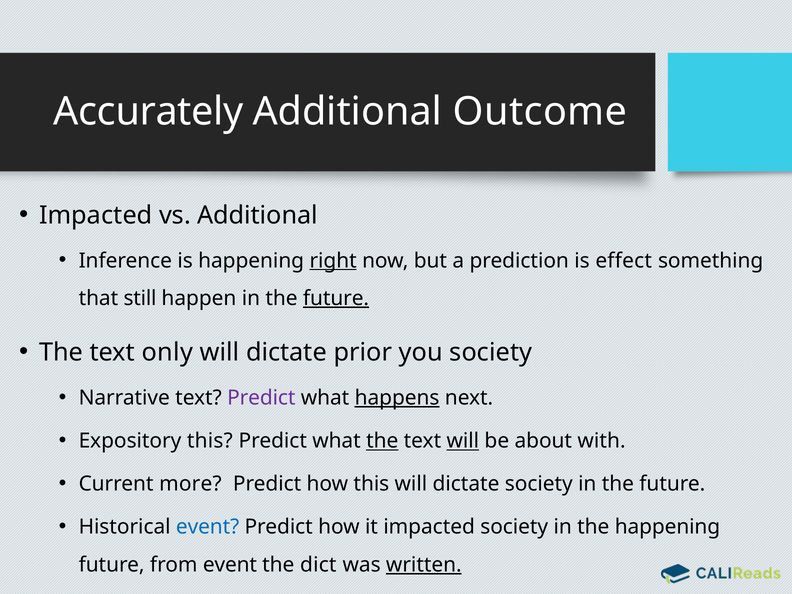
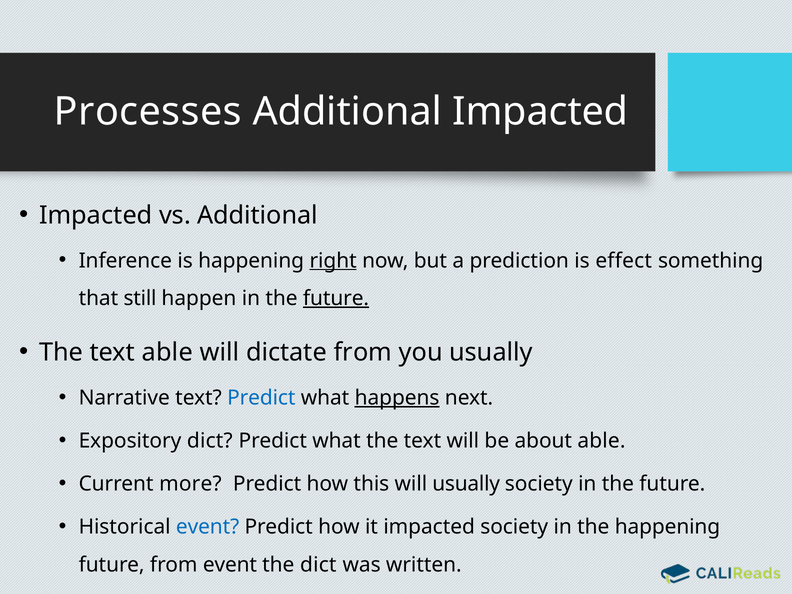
Accurately: Accurately -> Processes
Additional Outcome: Outcome -> Impacted
text only: only -> able
dictate prior: prior -> from
you society: society -> usually
Predict at (261, 398) colour: purple -> blue
Expository this: this -> dict
the at (382, 441) underline: present -> none
will at (463, 441) underline: present -> none
about with: with -> able
this will dictate: dictate -> usually
written underline: present -> none
